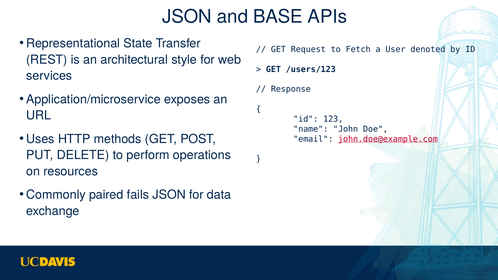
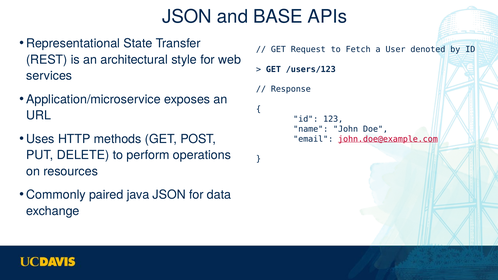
fails: fails -> java
